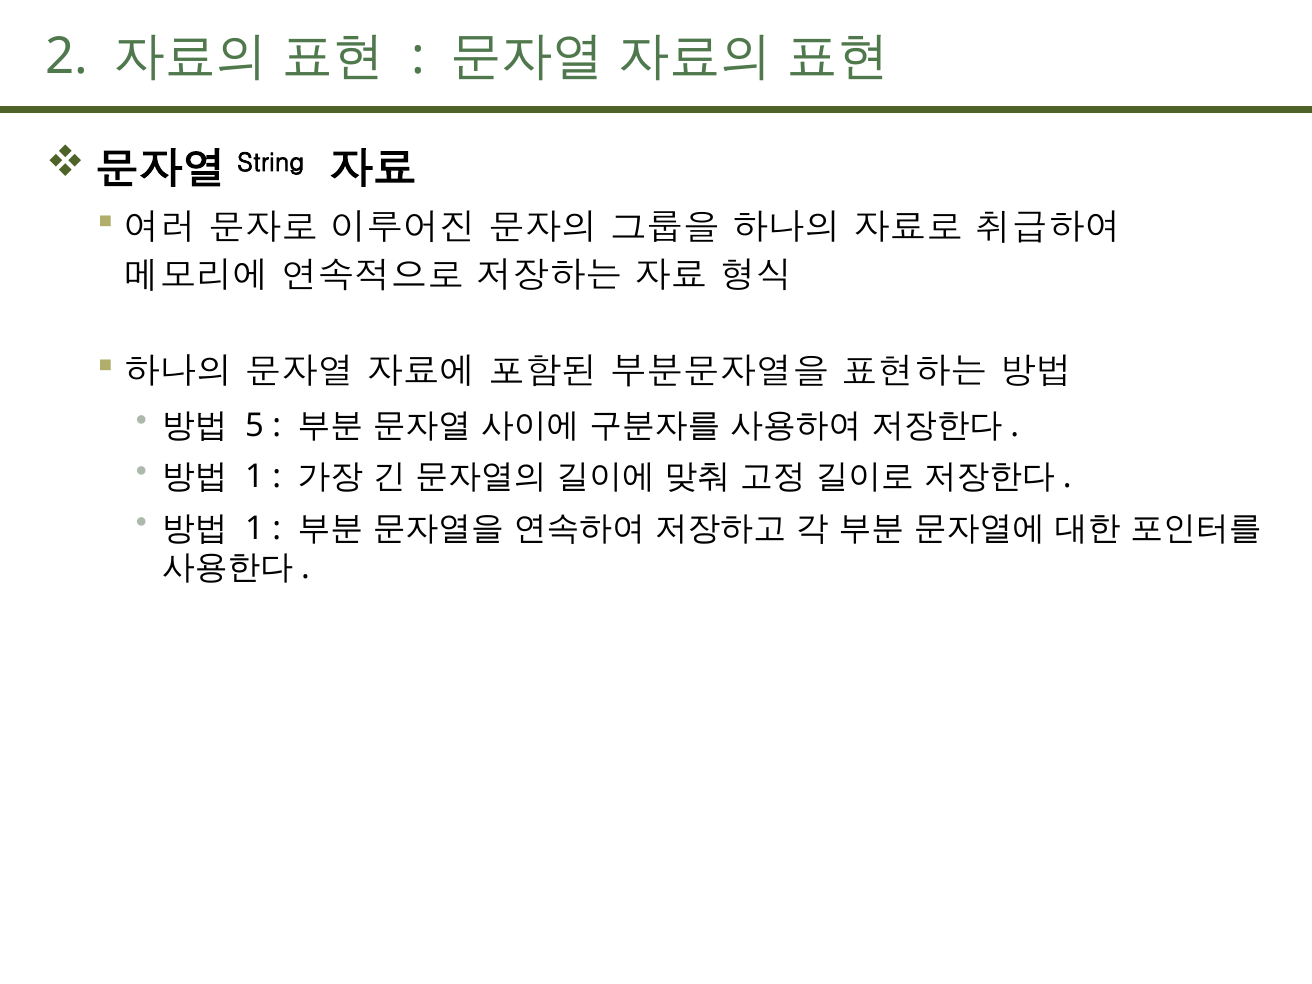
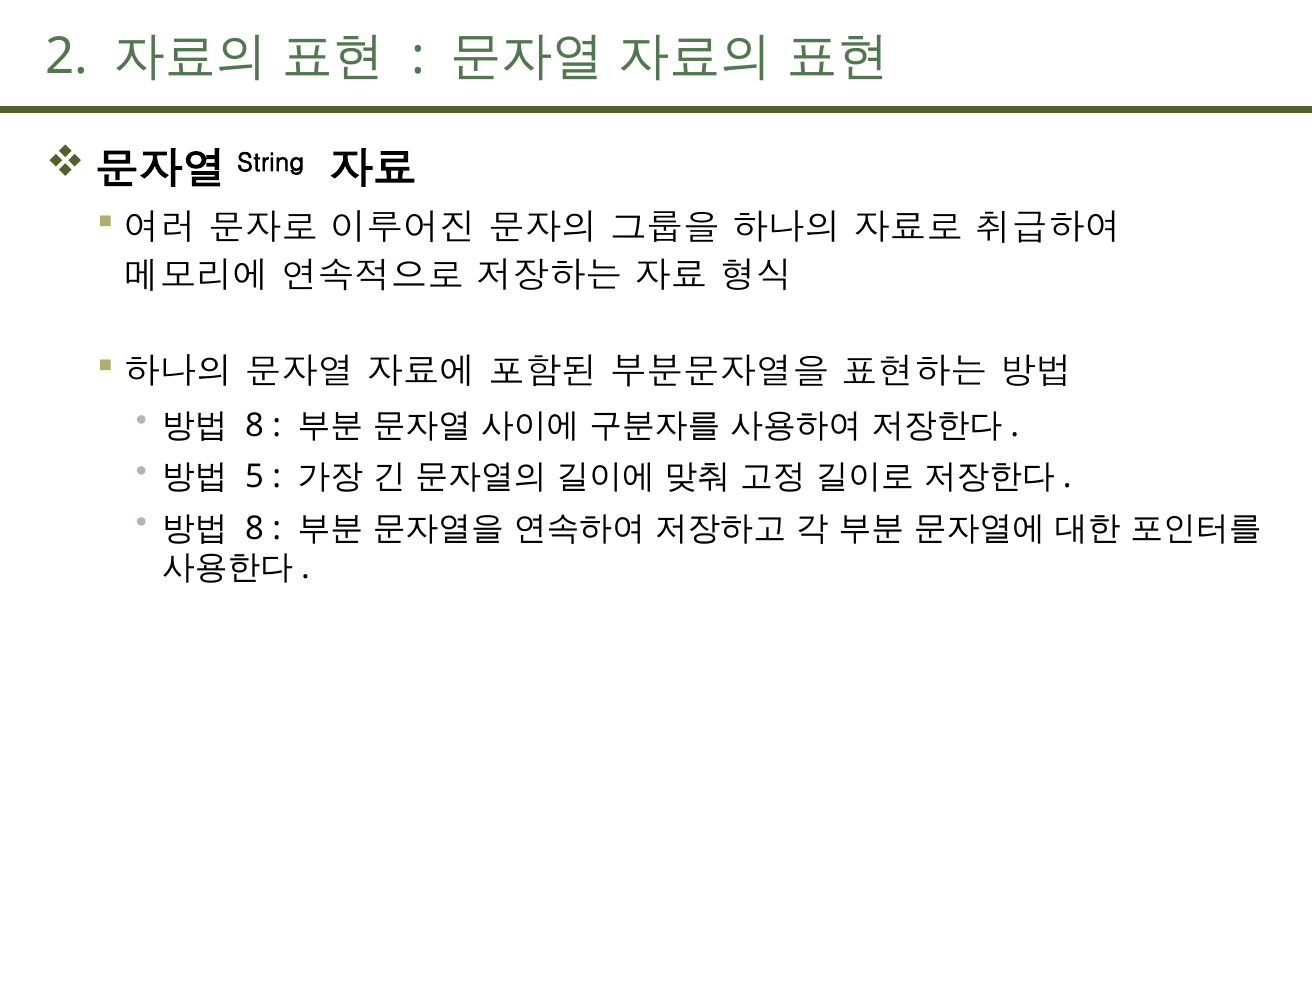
5 at (255, 426): 5 -> 8
1 at (255, 477): 1 -> 5
1 at (255, 528): 1 -> 8
